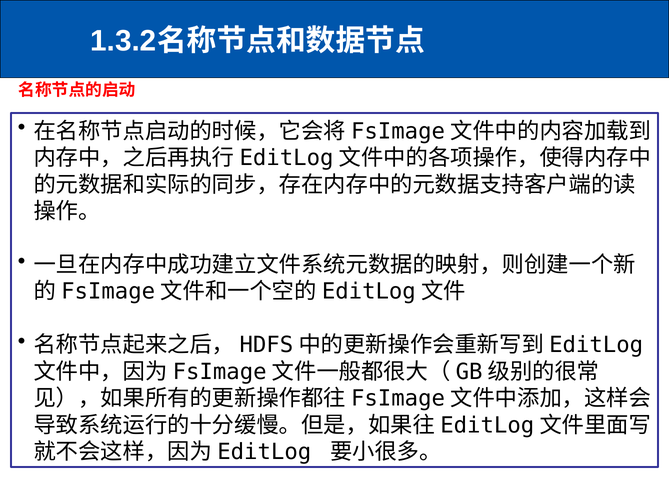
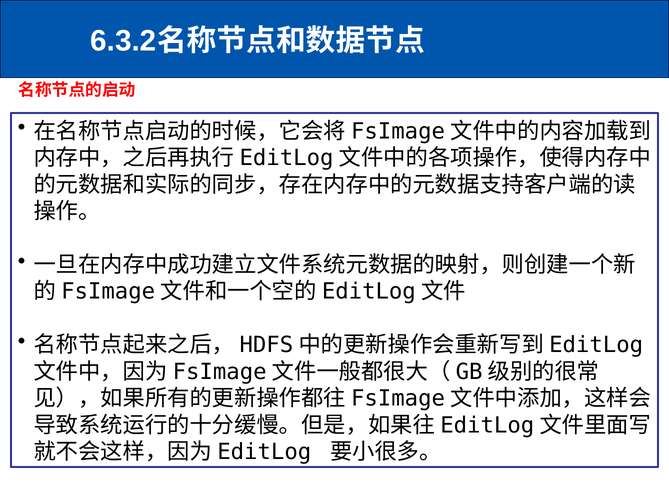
1.3.2: 1.3.2 -> 6.3.2
